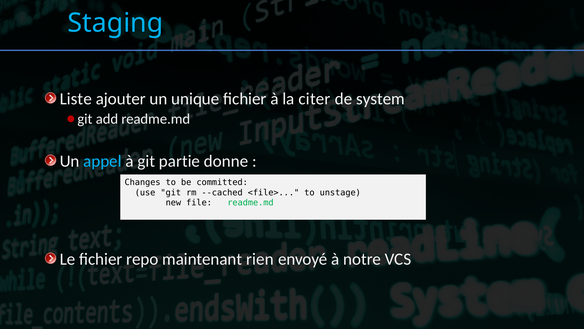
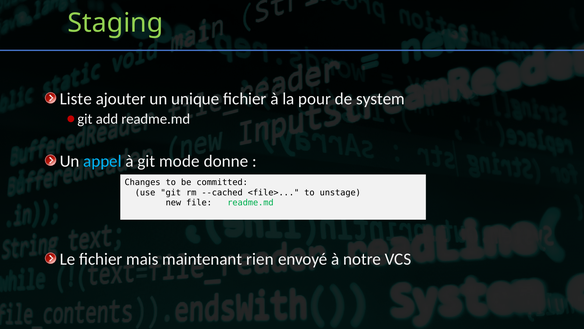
Staging colour: light blue -> light green
citer: citer -> pour
partie: partie -> mode
repo: repo -> mais
